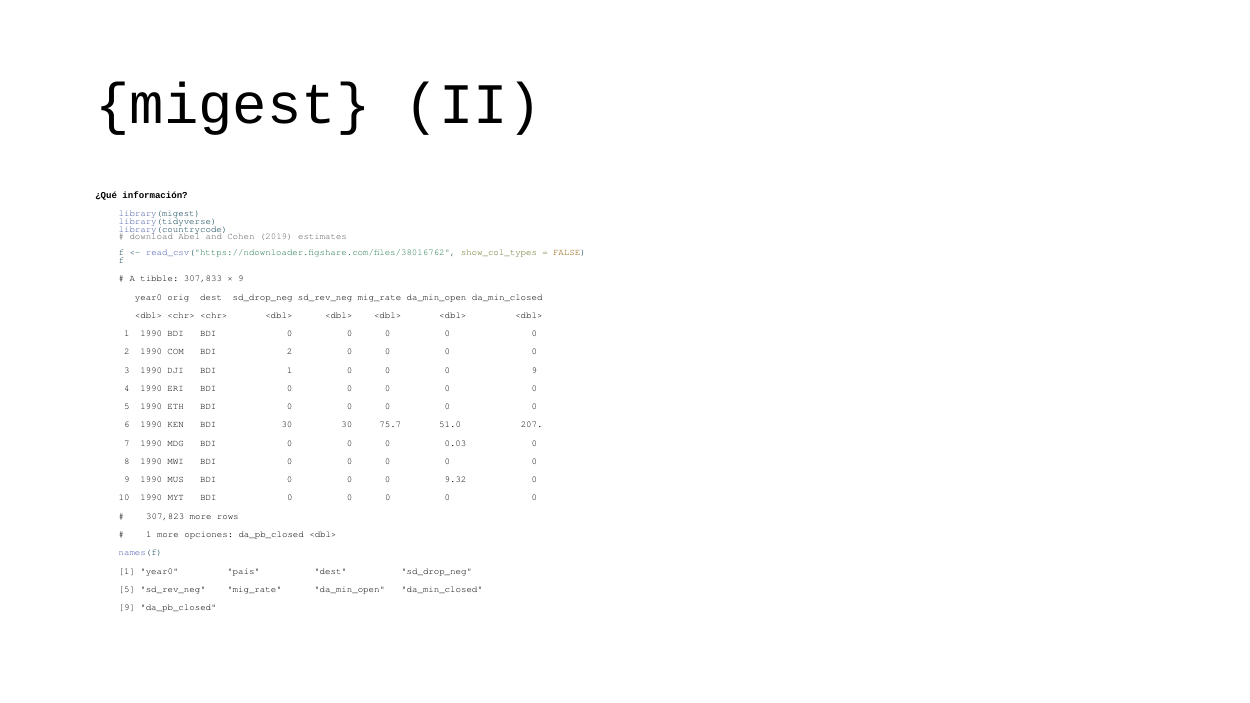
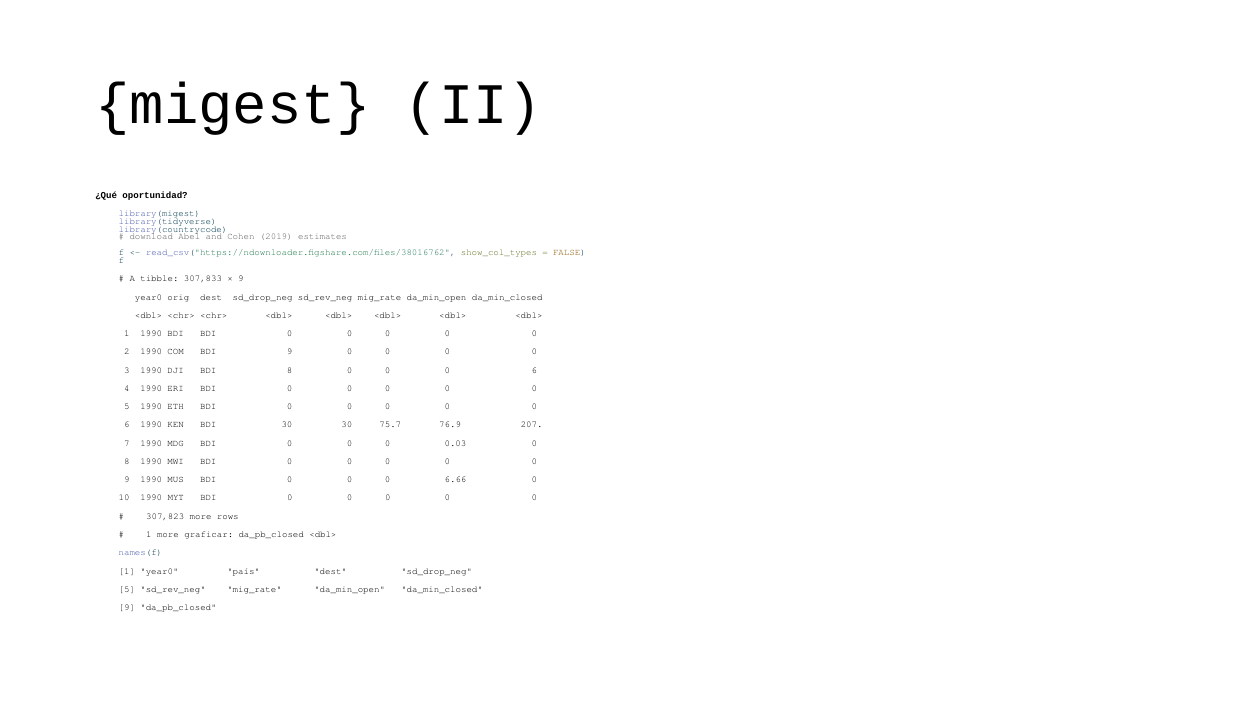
información: información -> oportunidad
BDI 2: 2 -> 9
BDI 1: 1 -> 8
9 at (534, 370): 9 -> 6
51.0: 51.0 -> 76.9
9.32: 9.32 -> 6.66
opciones: opciones -> graficar
